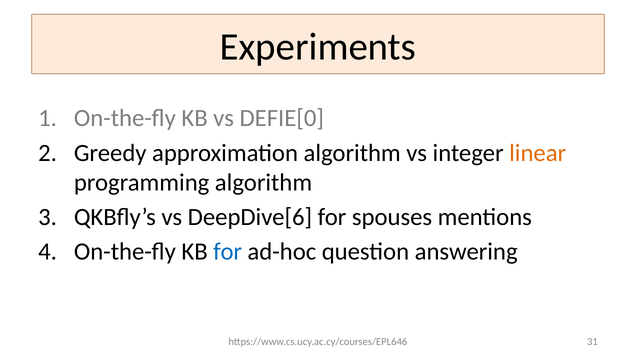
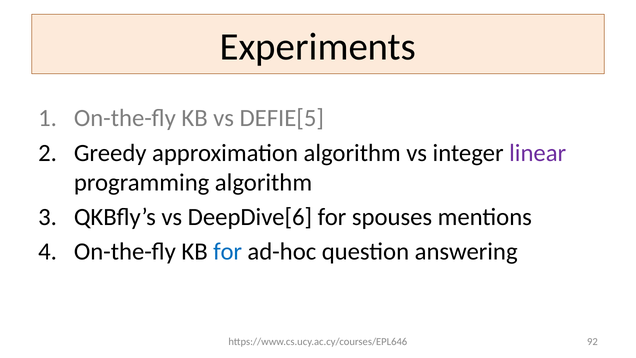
DEFIE[0: DEFIE[0 -> DEFIE[5
linear colour: orange -> purple
31: 31 -> 92
